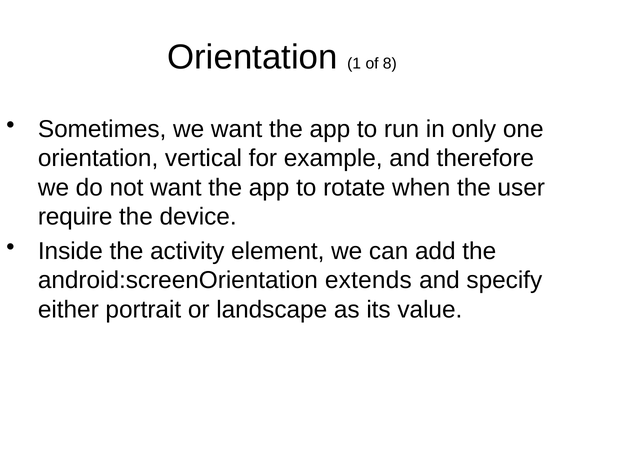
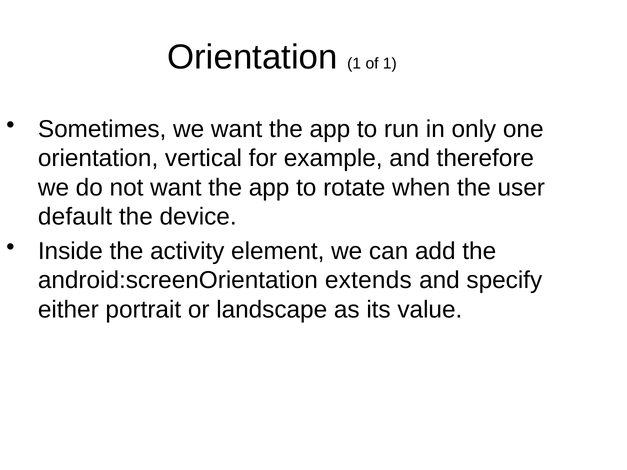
of 8: 8 -> 1
require: require -> default
